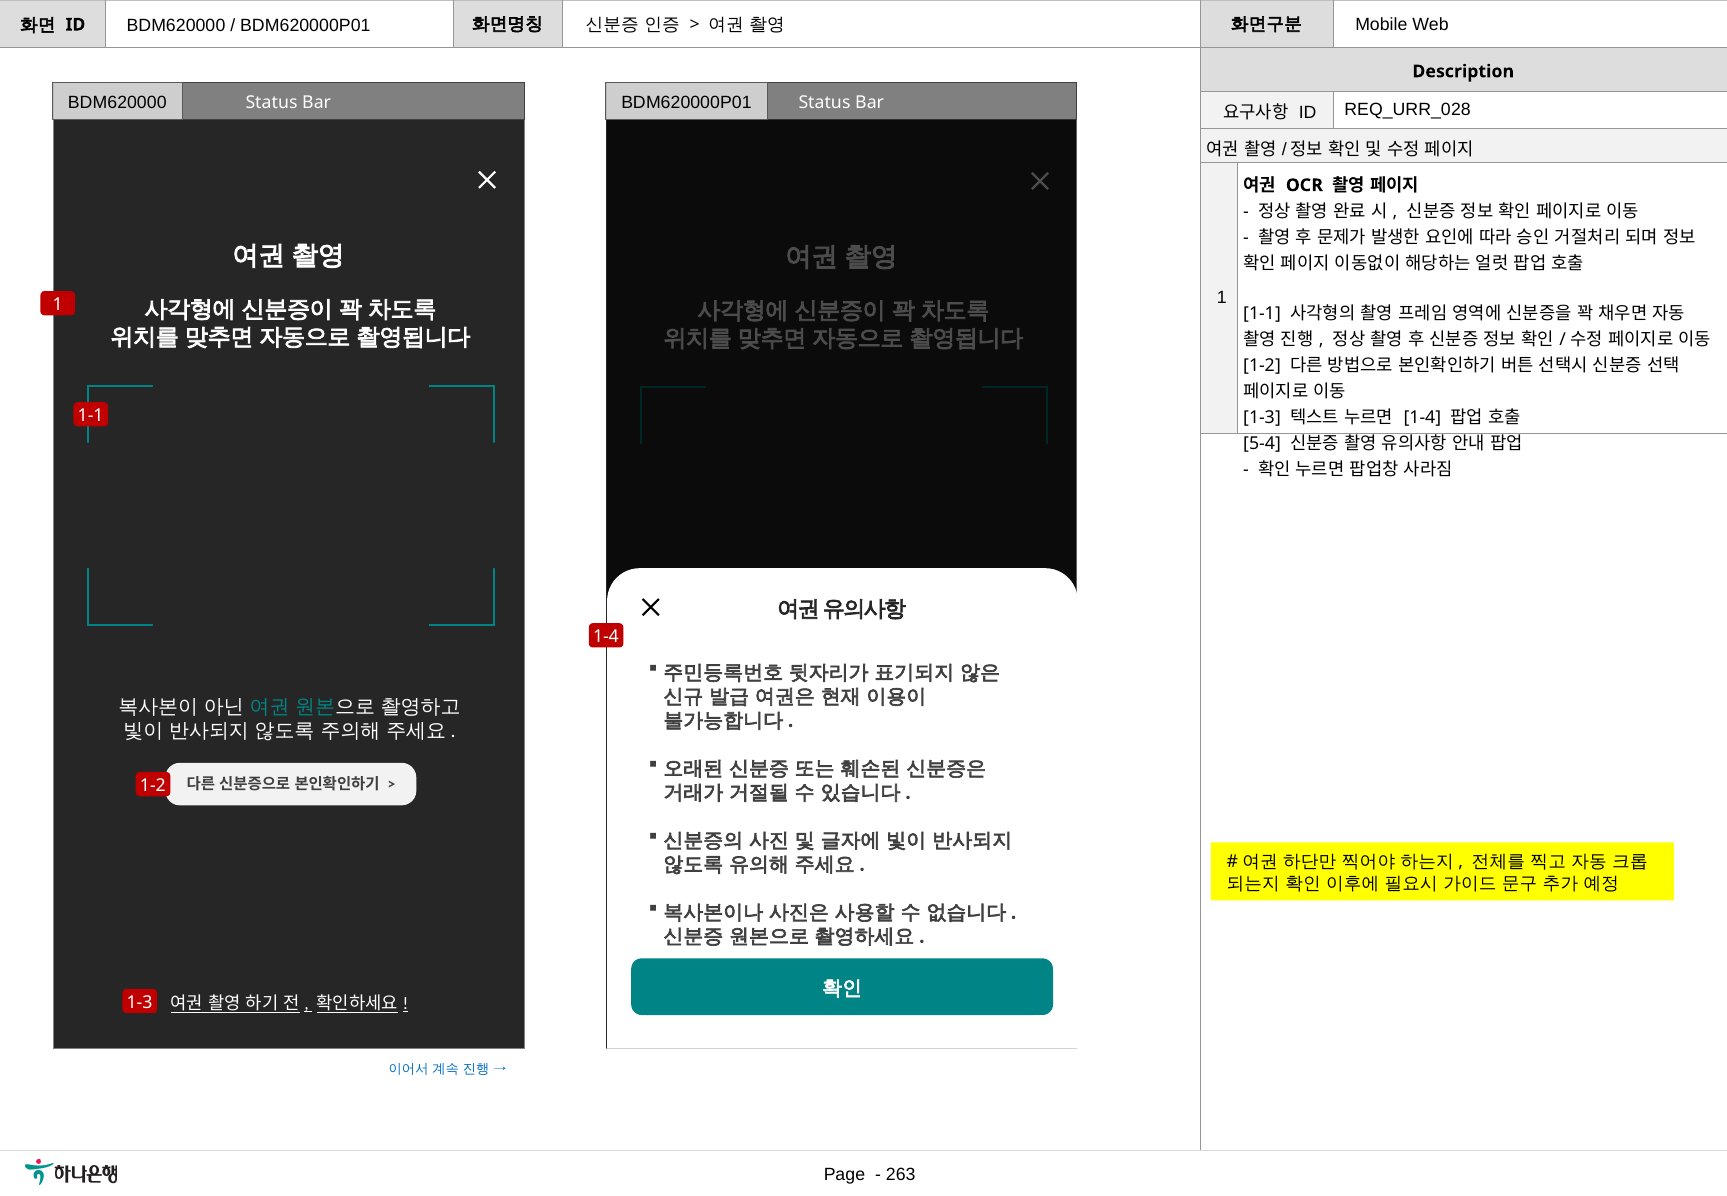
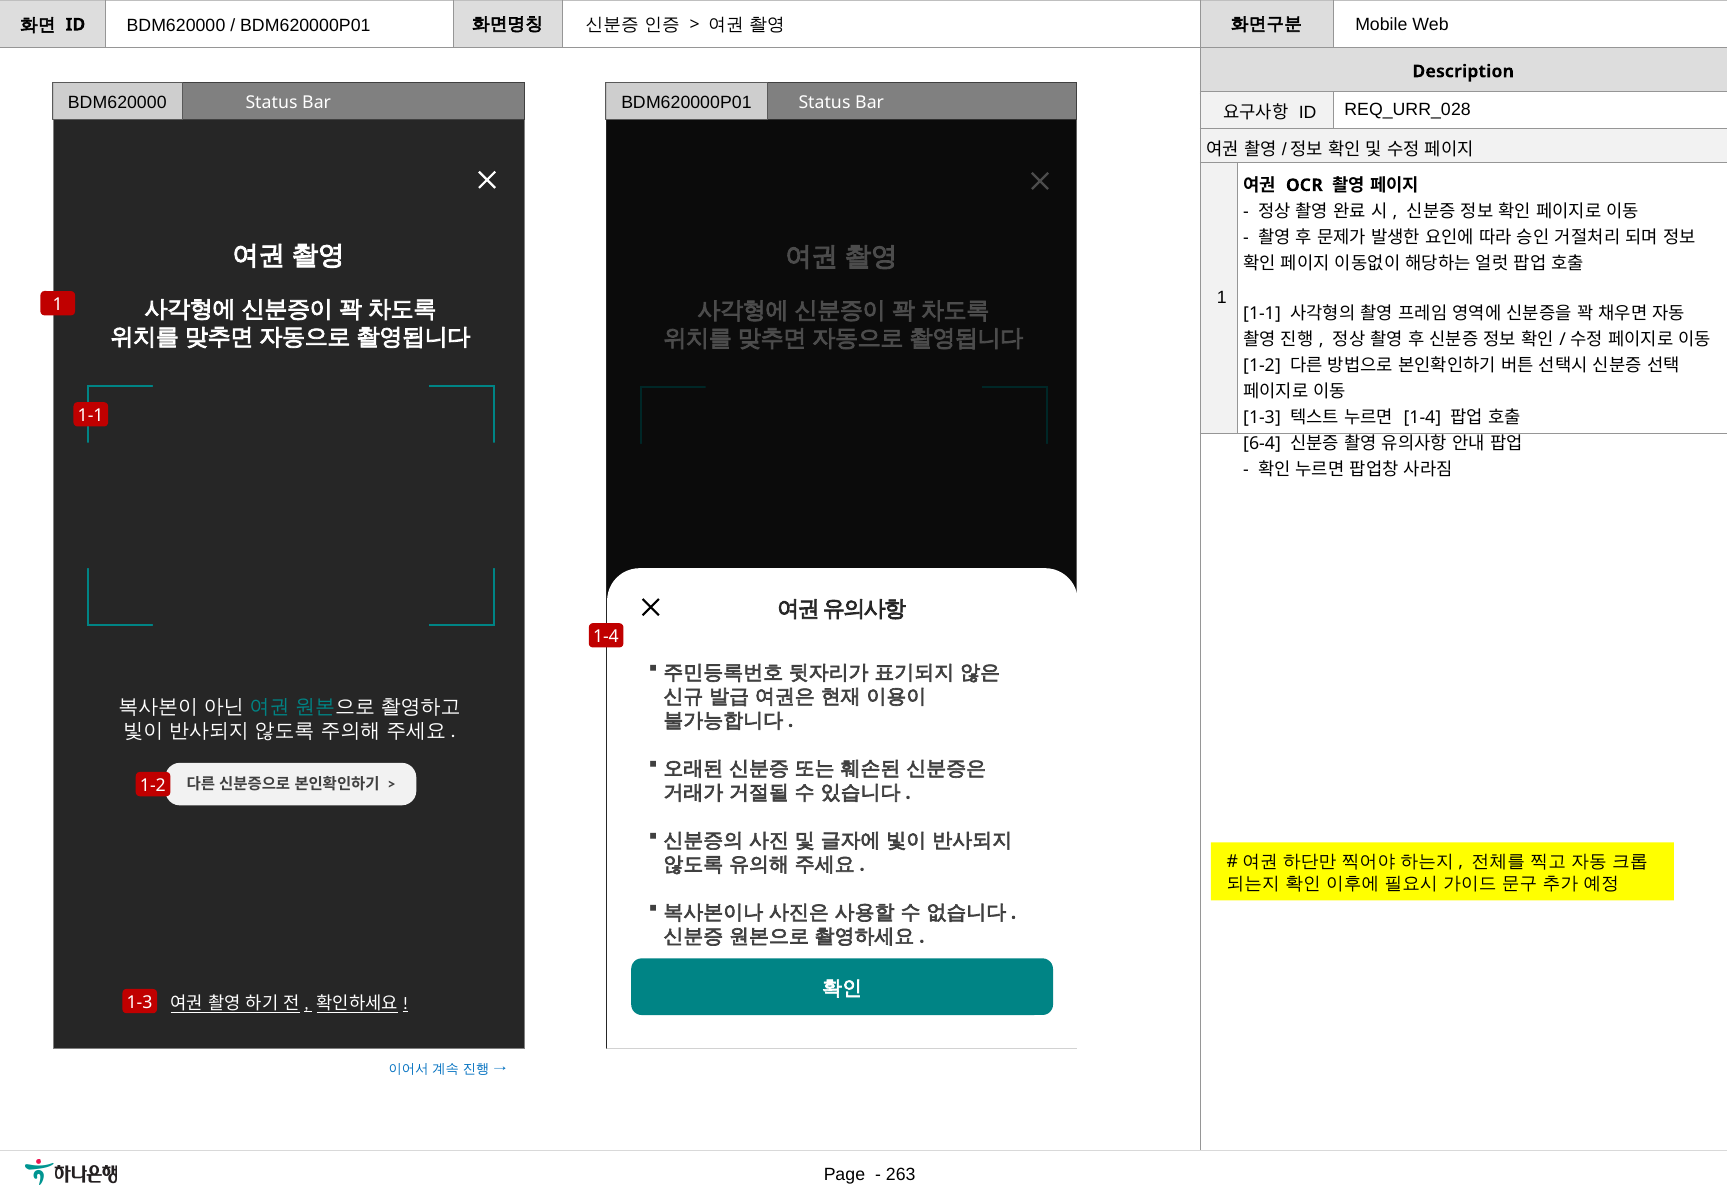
5-4: 5-4 -> 6-4
